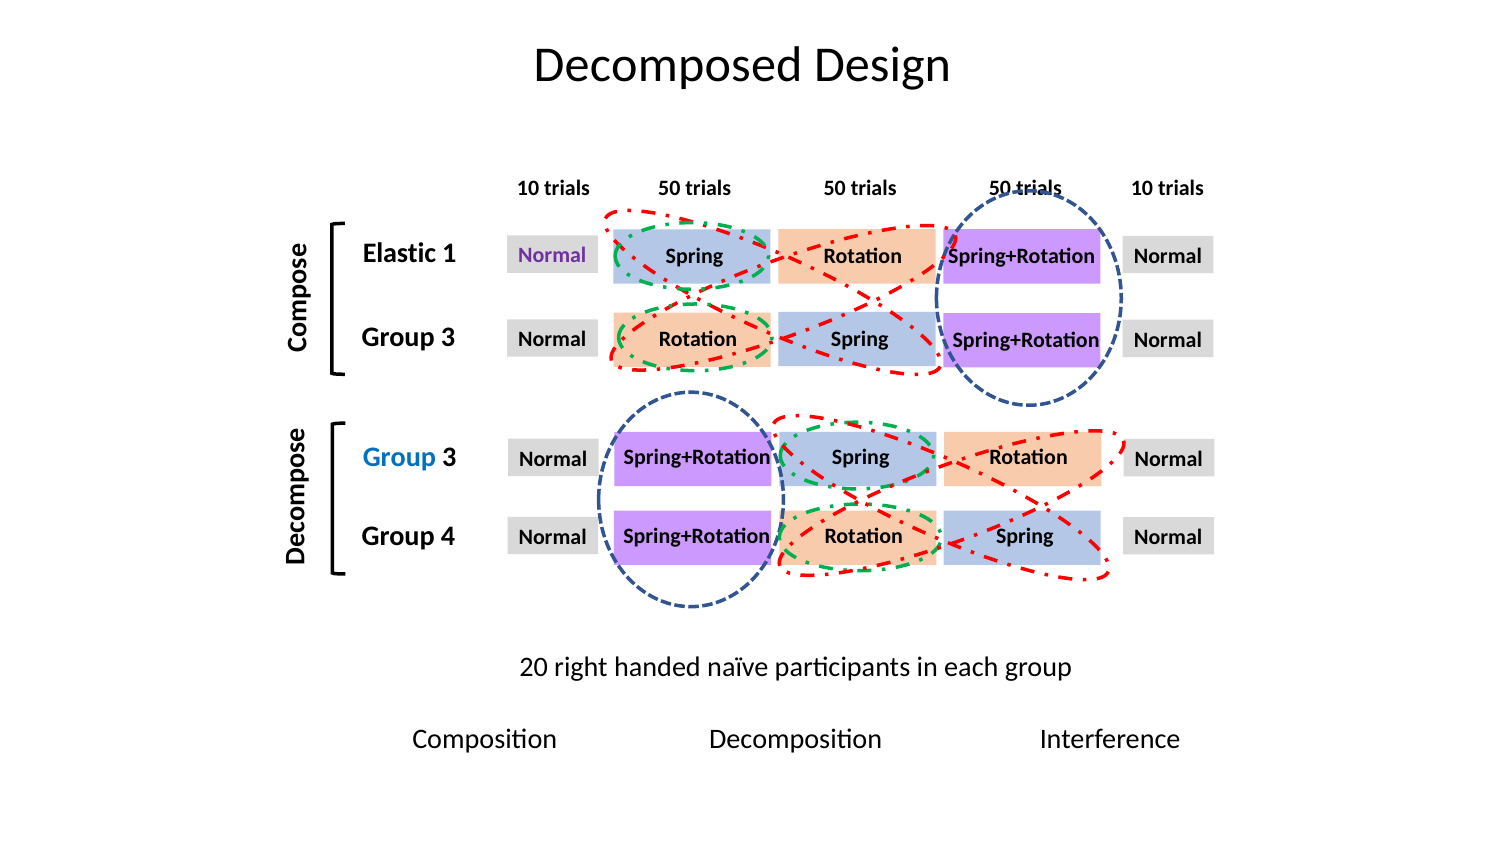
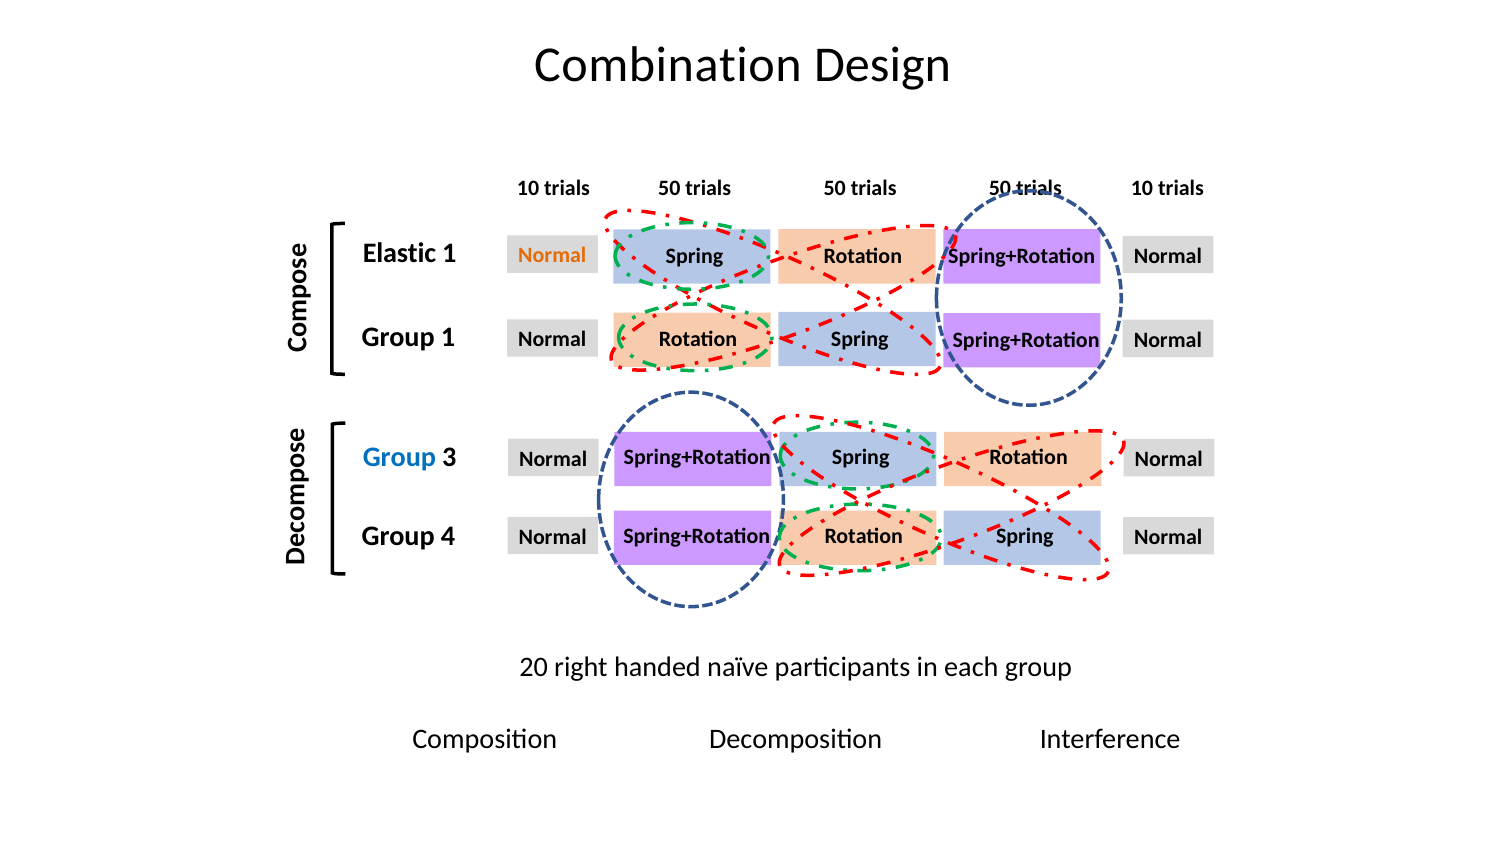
Decomposed: Decomposed -> Combination
Normal at (552, 256) colour: purple -> orange
3 at (448, 337): 3 -> 1
